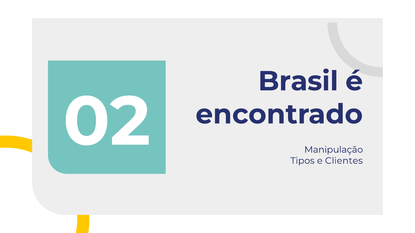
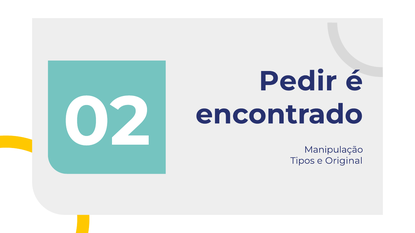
Brasil: Brasil -> Pedir
Clientes: Clientes -> Original
